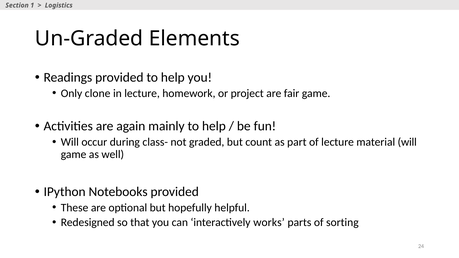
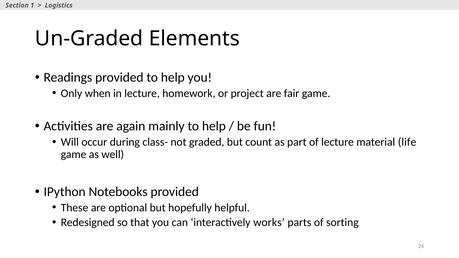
clone: clone -> when
material will: will -> life
